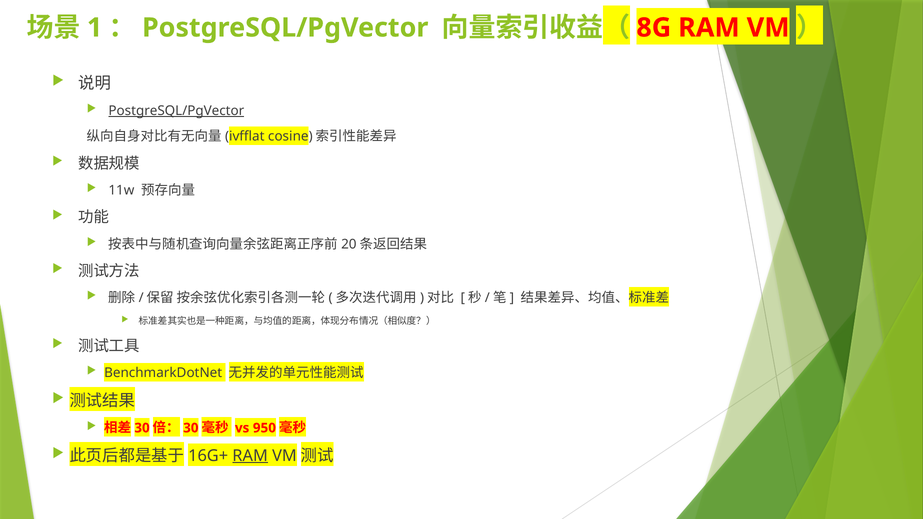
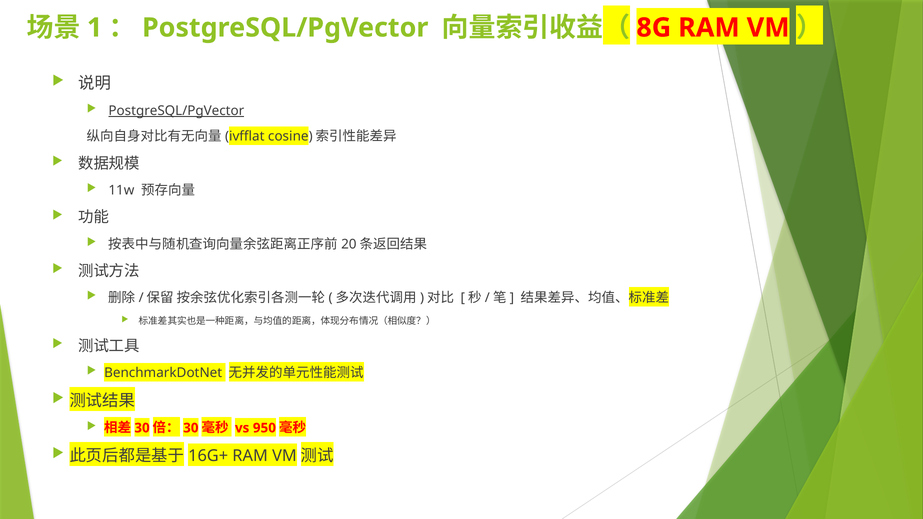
RAM at (250, 456) underline: present -> none
